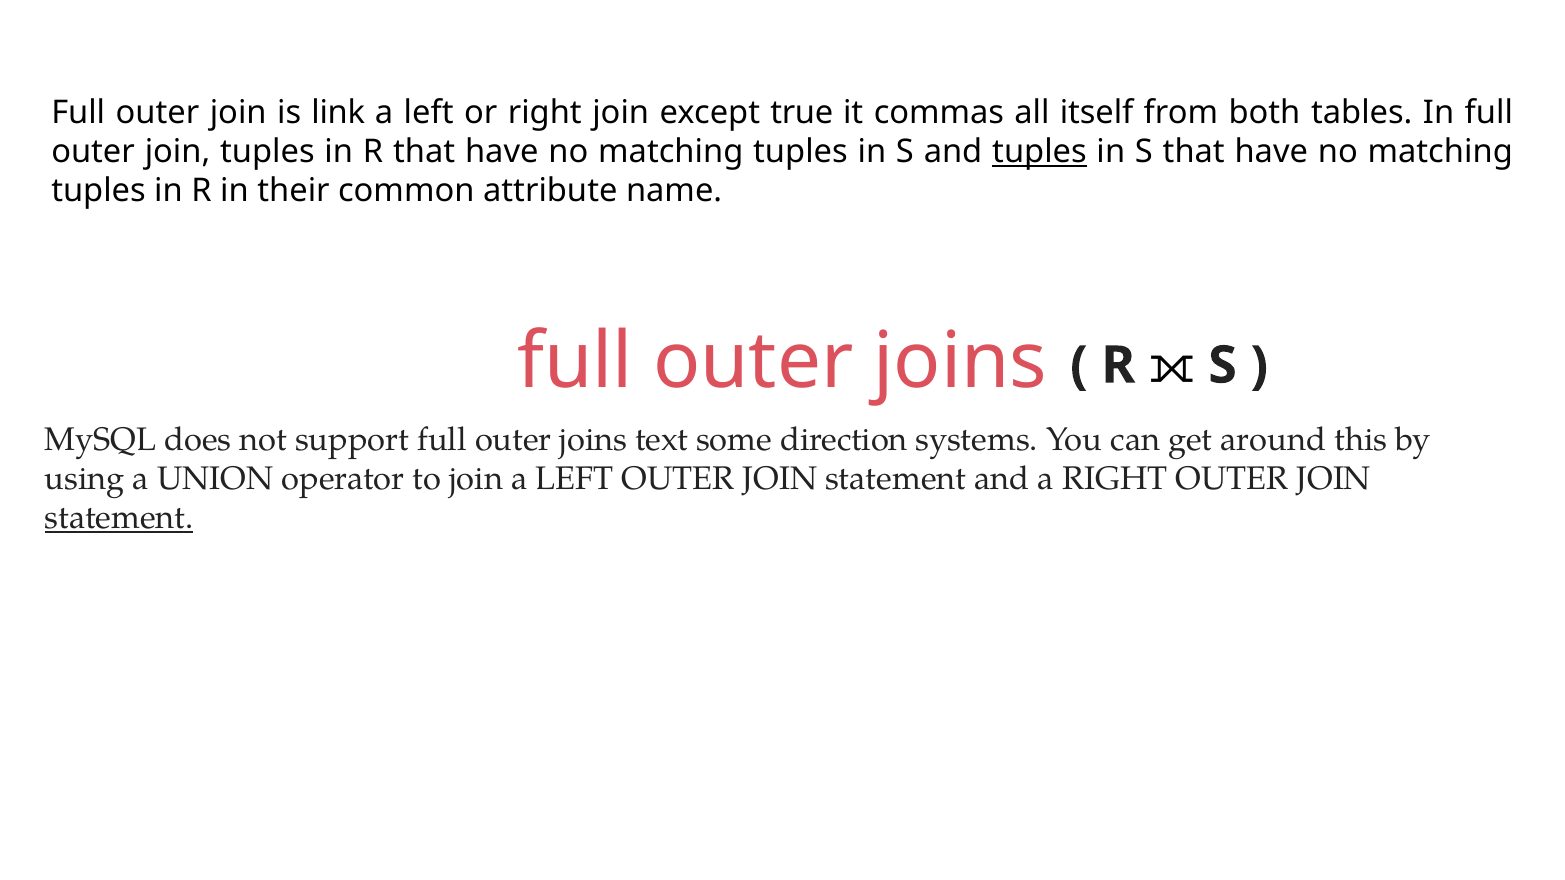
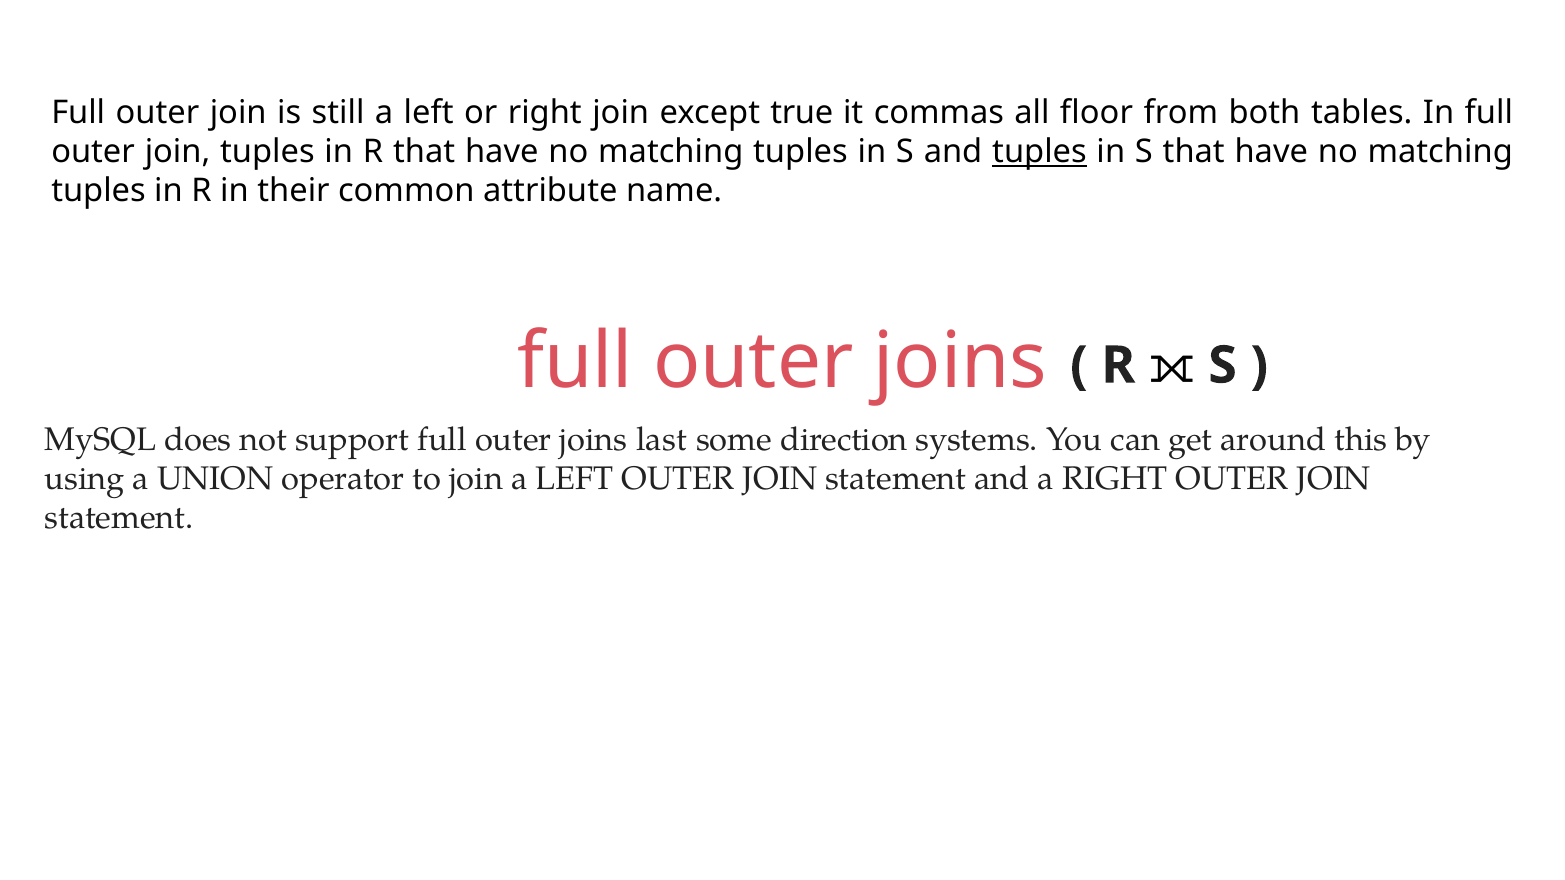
link: link -> still
itself: itself -> floor
text: text -> last
statement at (119, 518) underline: present -> none
